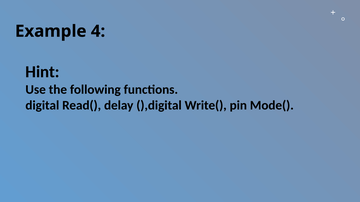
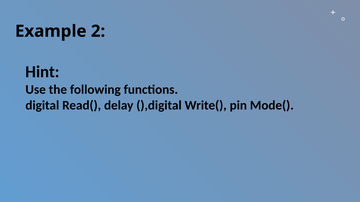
4: 4 -> 2
